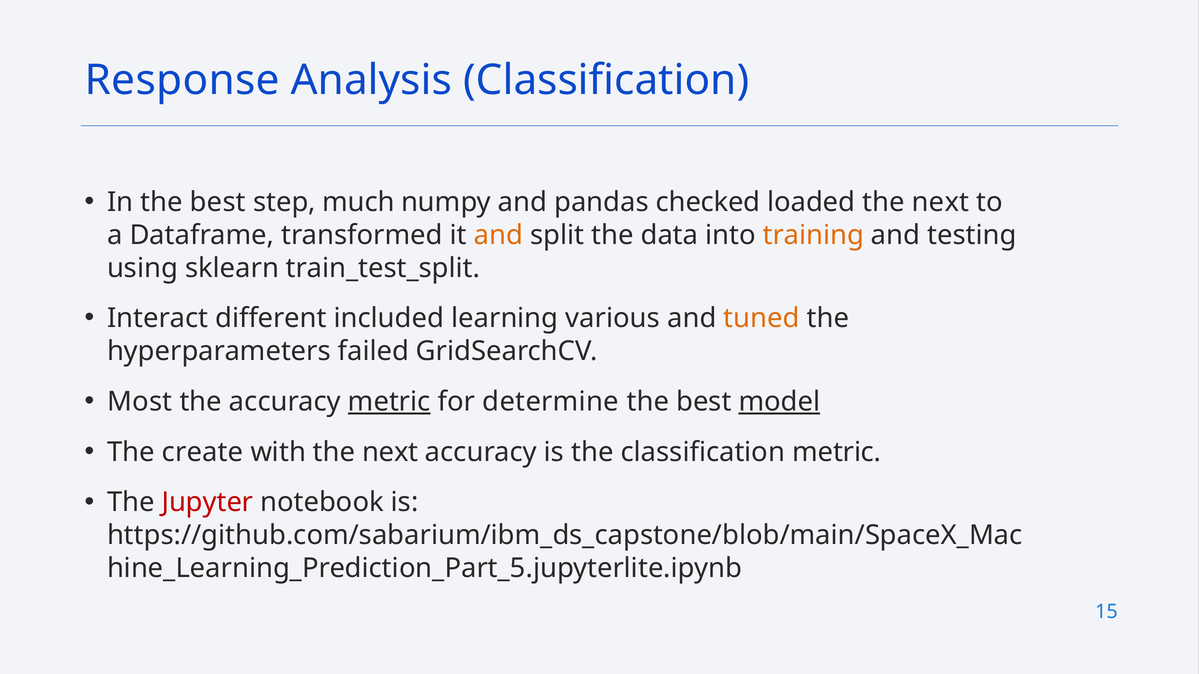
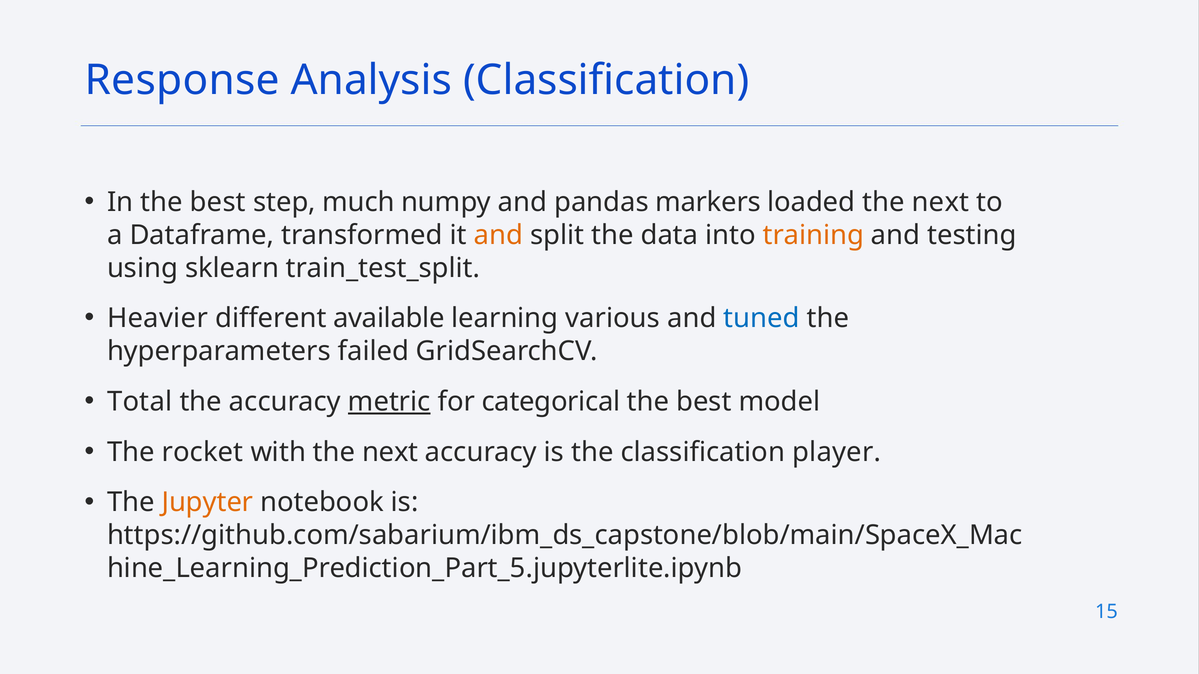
checked: checked -> markers
Interact: Interact -> Heavier
included: included -> available
tuned colour: orange -> blue
Most: Most -> Total
determine: determine -> categorical
model underline: present -> none
create: create -> rocket
classification metric: metric -> player
Jupyter colour: red -> orange
